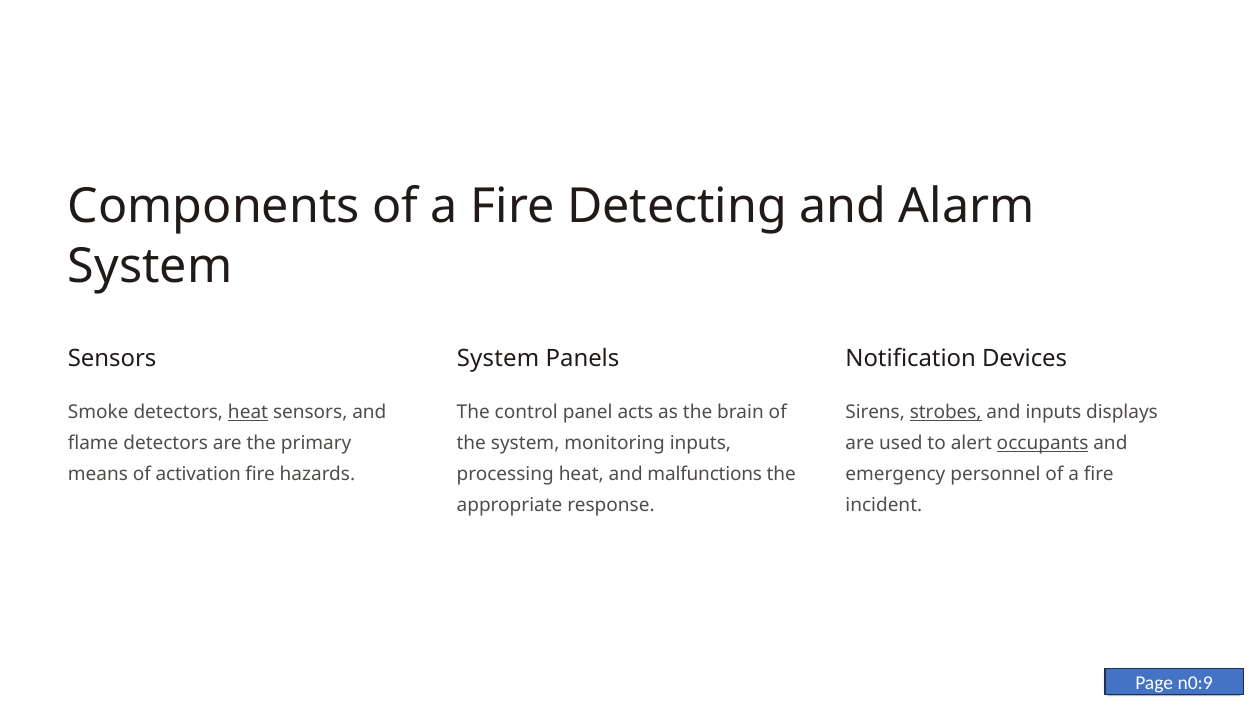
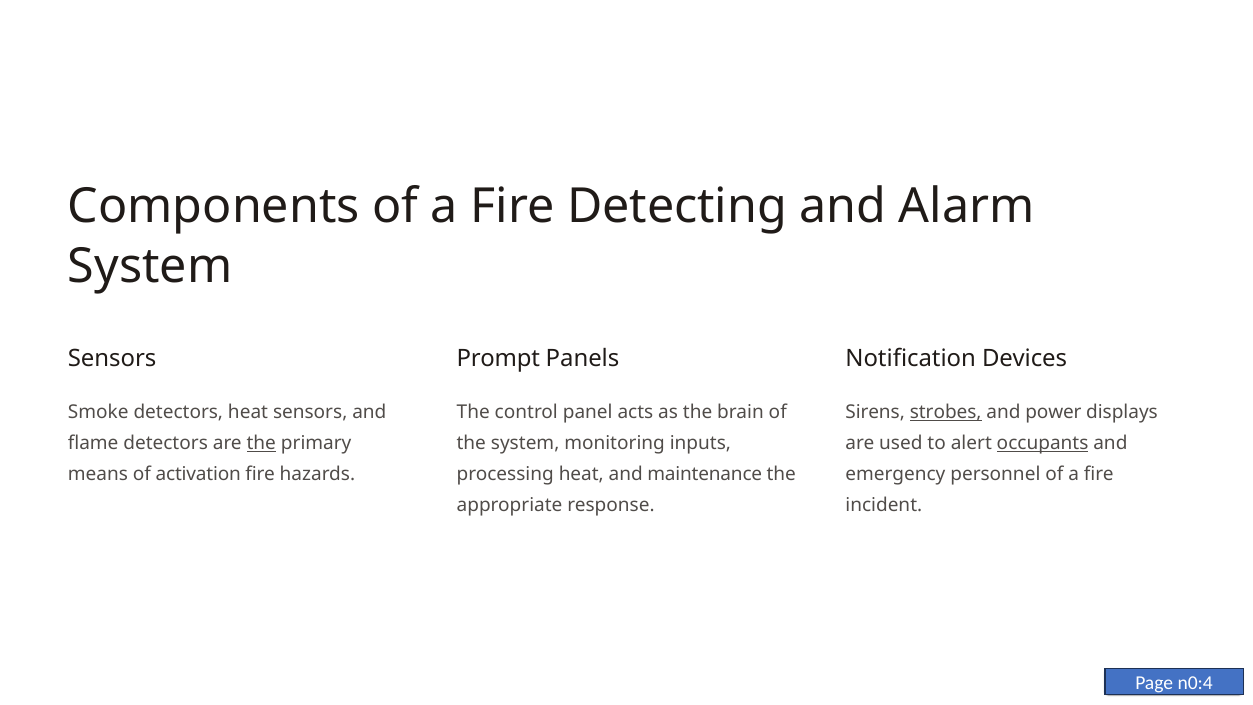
System at (498, 359): System -> Prompt
heat at (248, 412) underline: present -> none
and inputs: inputs -> power
the at (261, 443) underline: none -> present
malfunctions: malfunctions -> maintenance
n0:9: n0:9 -> n0:4
